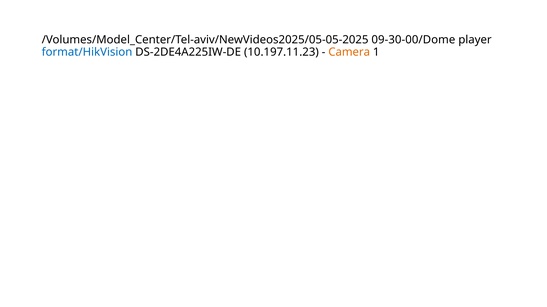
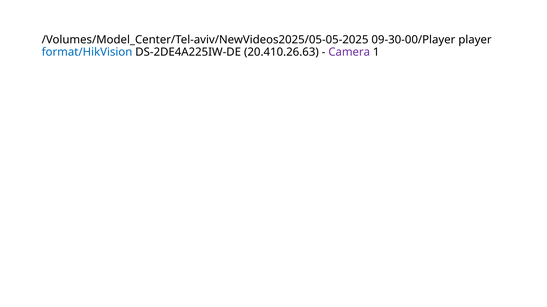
09-30-00/Dome: 09-30-00/Dome -> 09-30-00/Player
10.197.11.23: 10.197.11.23 -> 20.410.26.63
Camera colour: orange -> purple
